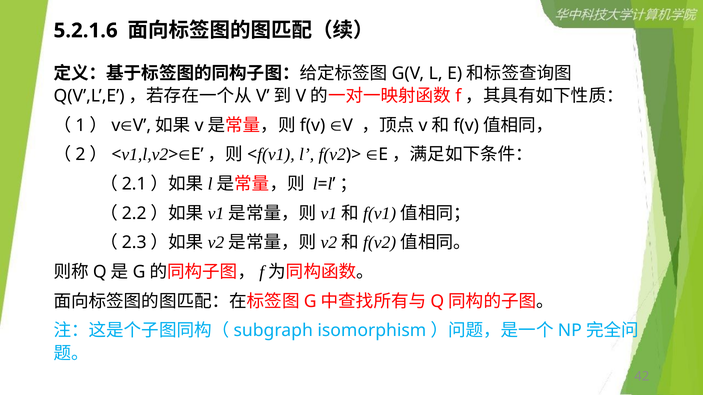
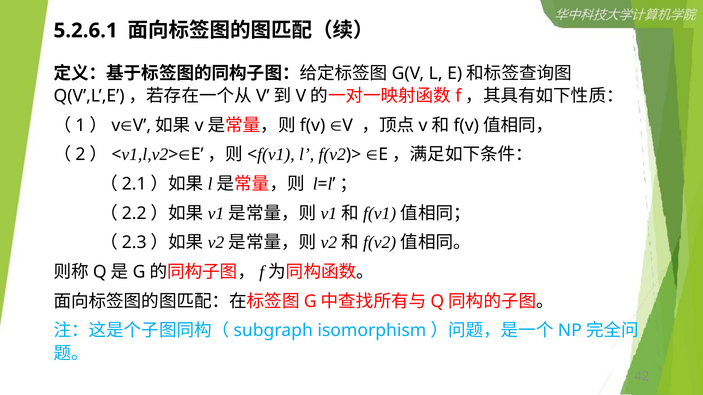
5.2.1.6: 5.2.1.6 -> 5.2.6.1
